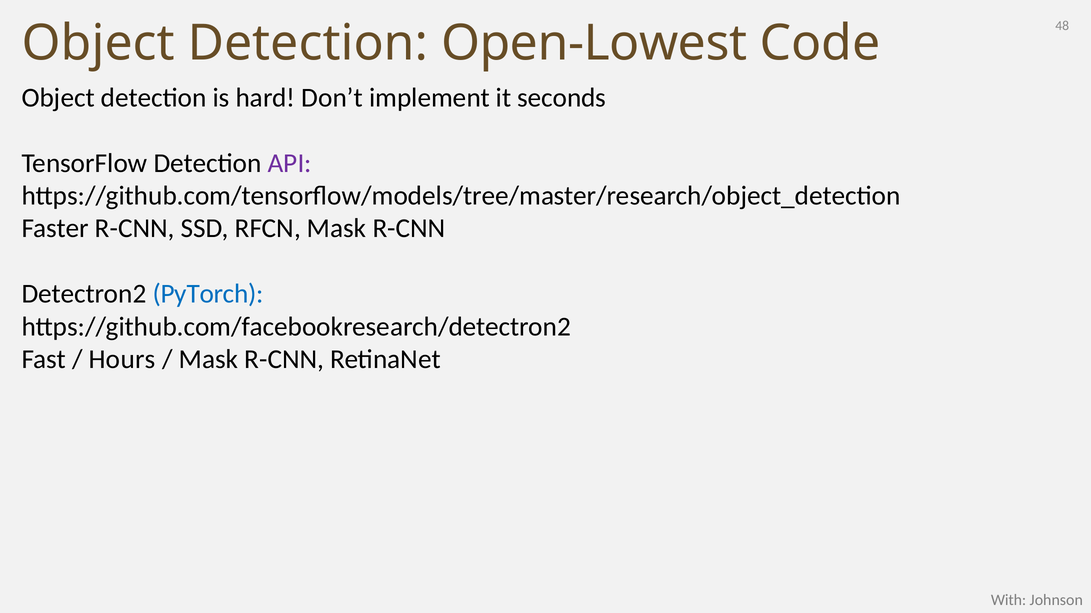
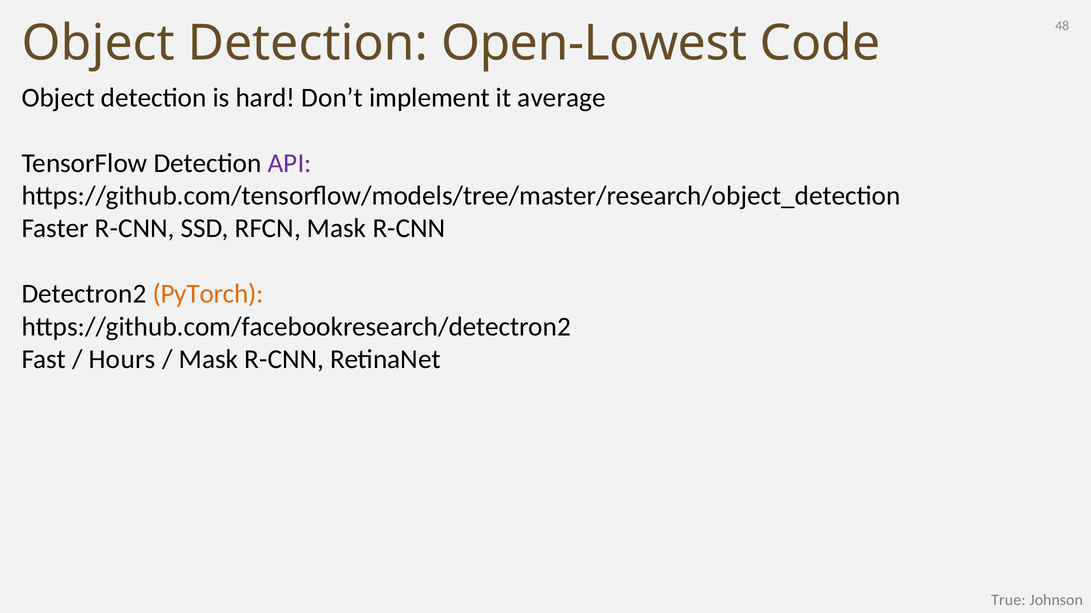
seconds: seconds -> average
PyTorch colour: blue -> orange
With: With -> True
